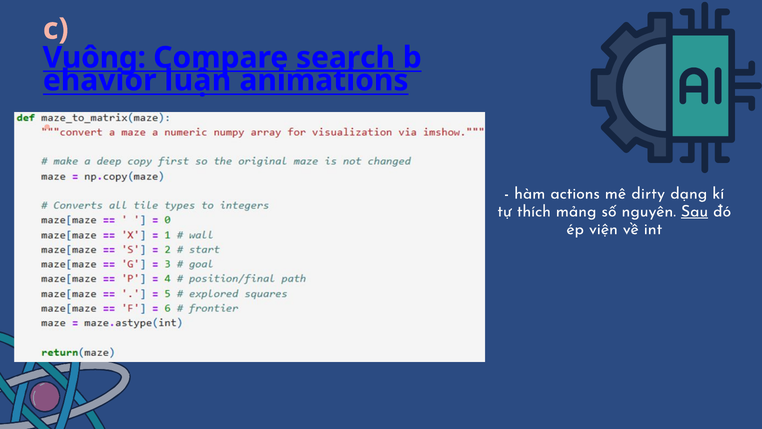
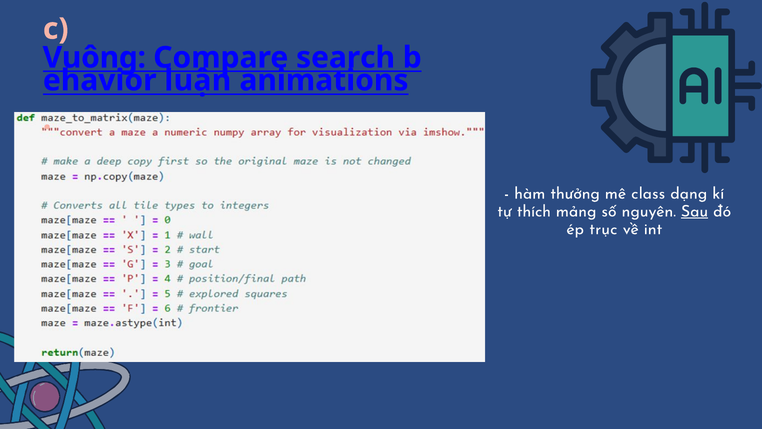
search underline: present -> none
actions: actions -> thưởng
dirty: dirty -> class
viện: viện -> trục
